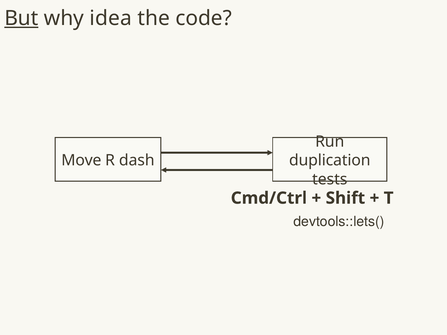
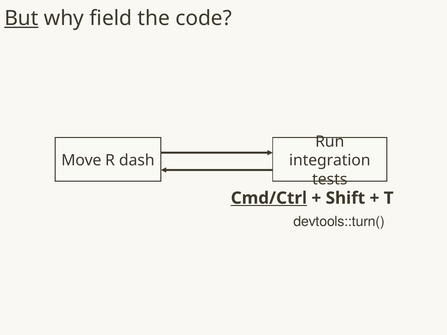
idea: idea -> field
duplication: duplication -> integration
Cmd/Ctrl underline: none -> present
devtools::lets(: devtools::lets( -> devtools::turn(
